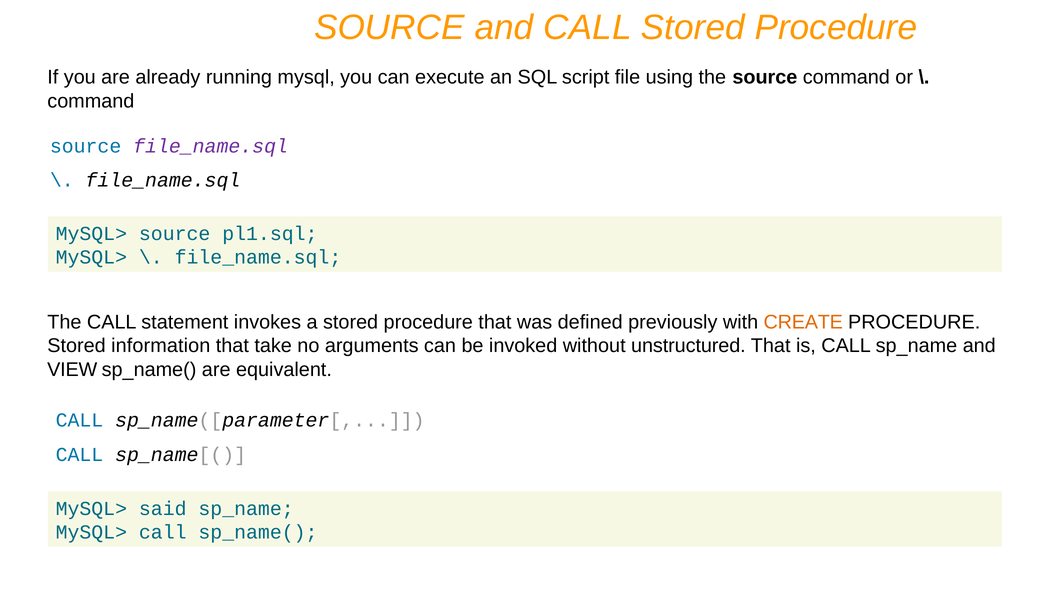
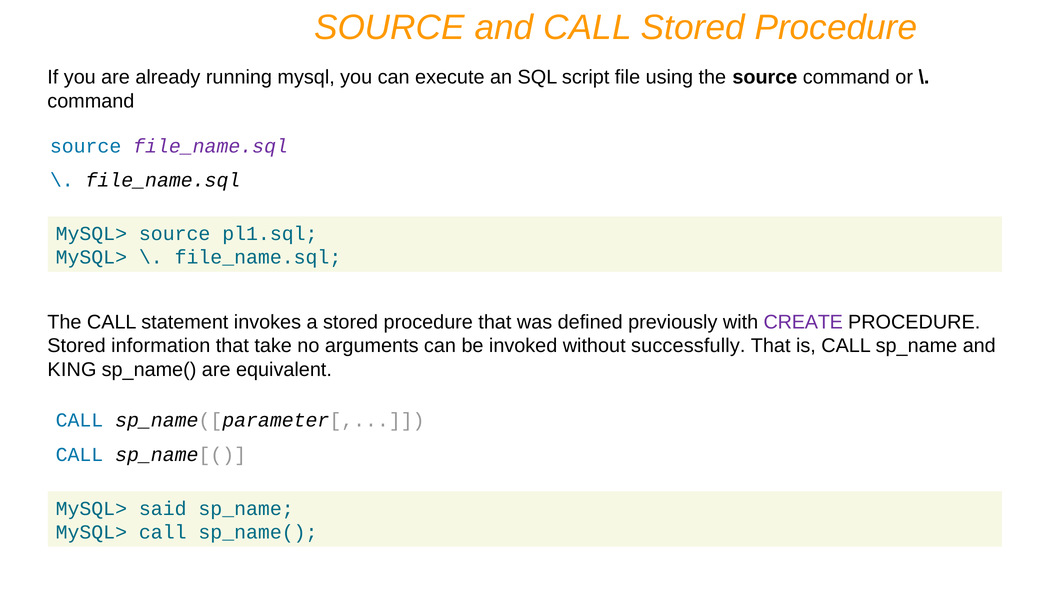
CREATE colour: orange -> purple
unstructured: unstructured -> successfully
VIEW: VIEW -> KING
